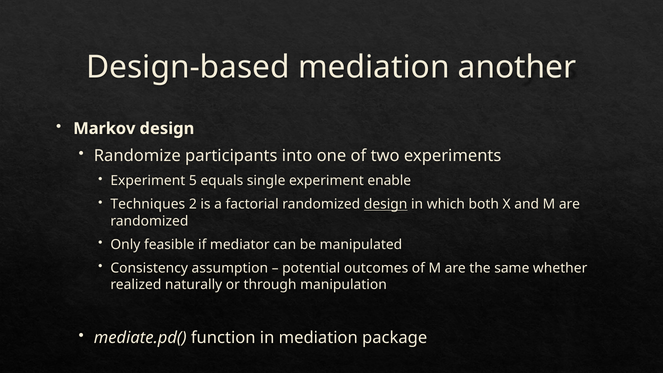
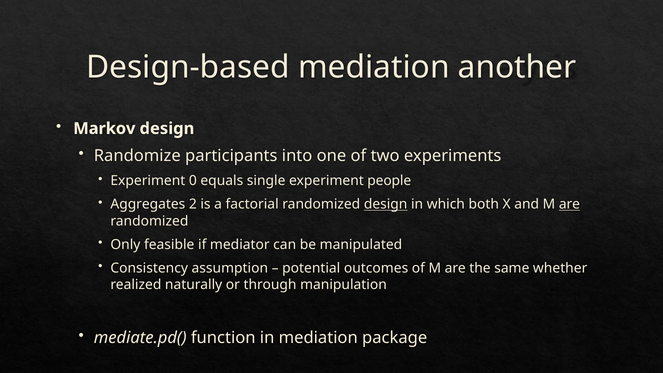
5: 5 -> 0
enable: enable -> people
Techniques: Techniques -> Aggregates
are at (569, 204) underline: none -> present
